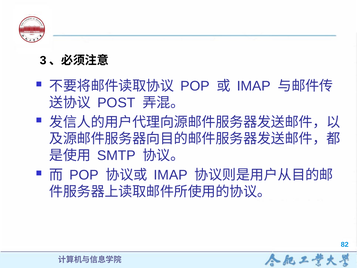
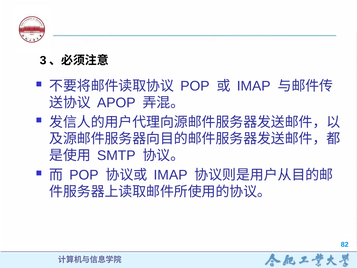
POST: POST -> APOP
